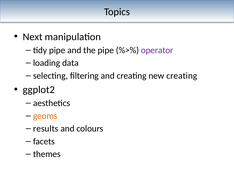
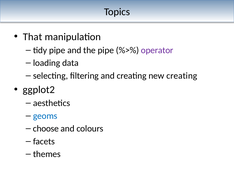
Next: Next -> That
geoms colour: orange -> blue
results: results -> choose
